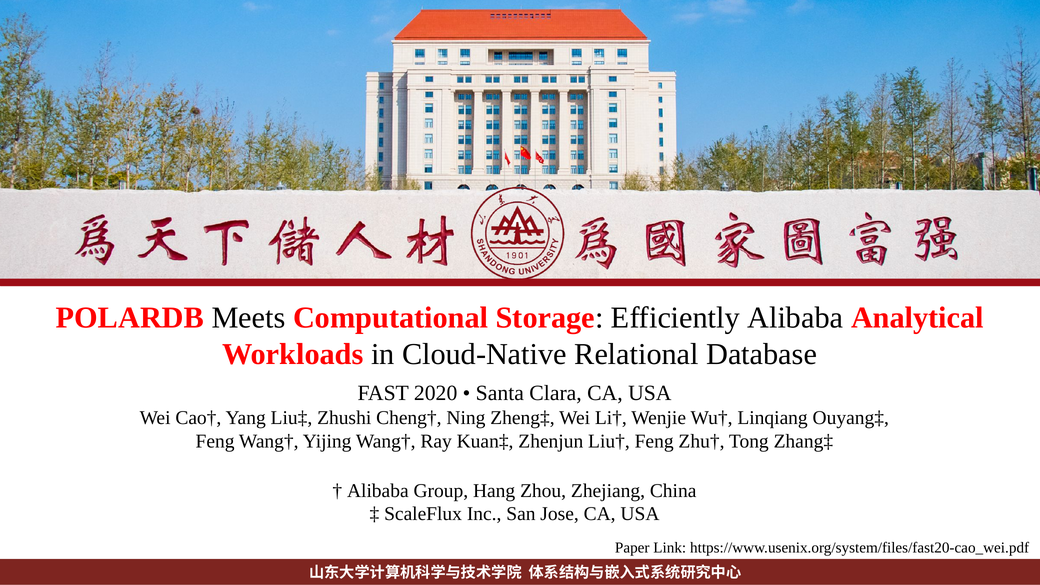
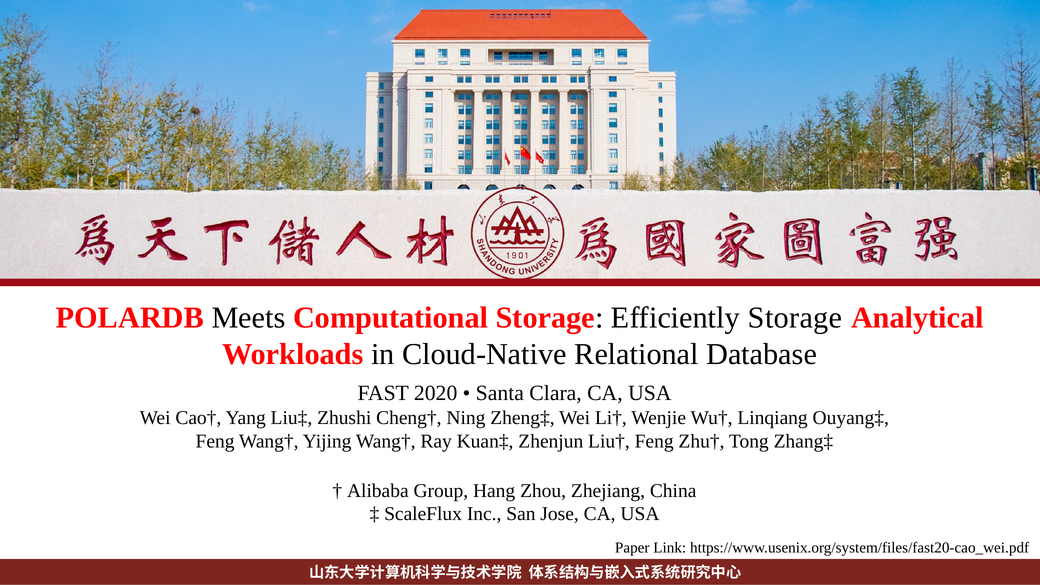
Efficiently Alibaba: Alibaba -> Storage
